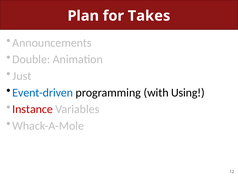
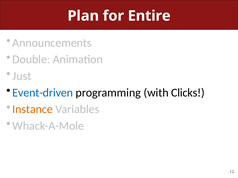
Takes: Takes -> Entire
Using: Using -> Clicks
Instance colour: red -> orange
